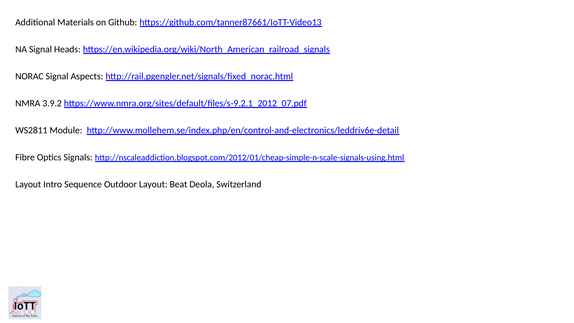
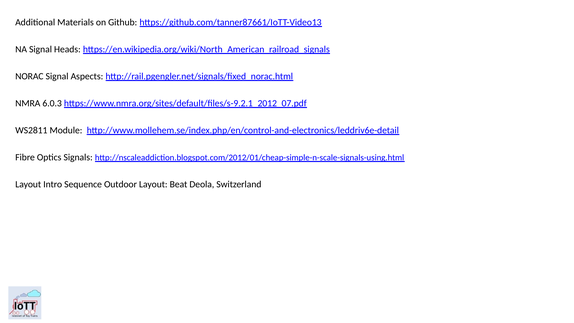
3.9.2: 3.9.2 -> 6.0.3
